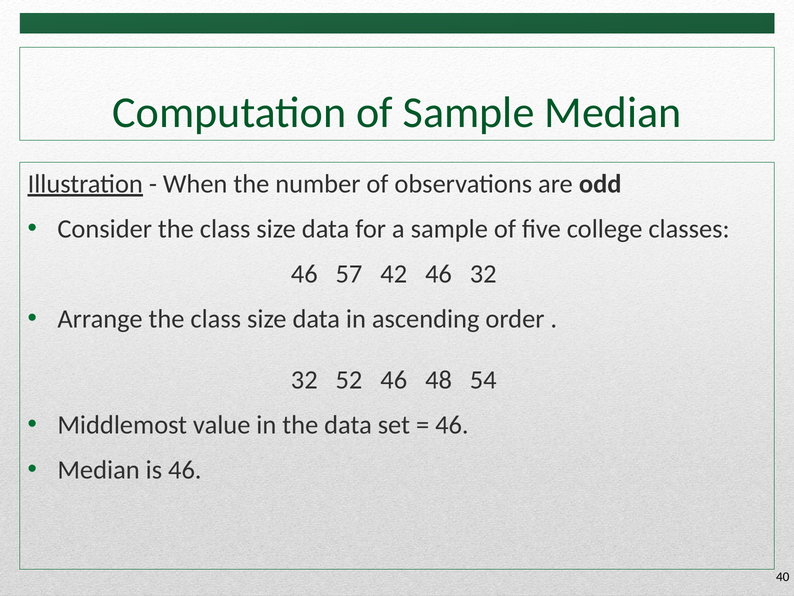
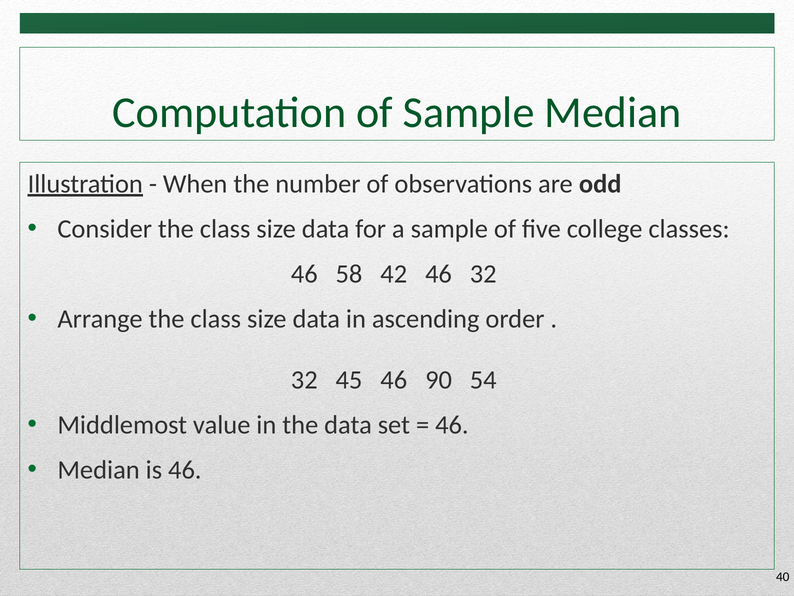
57: 57 -> 58
52: 52 -> 45
48: 48 -> 90
